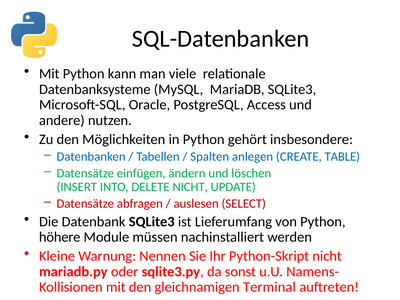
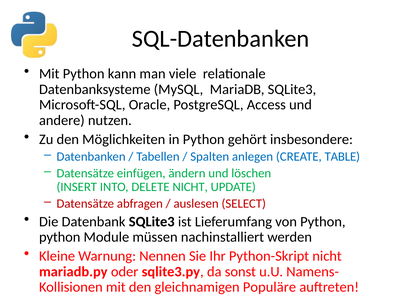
höhere at (60, 237): höhere -> python
Terminal: Terminal -> Populäre
